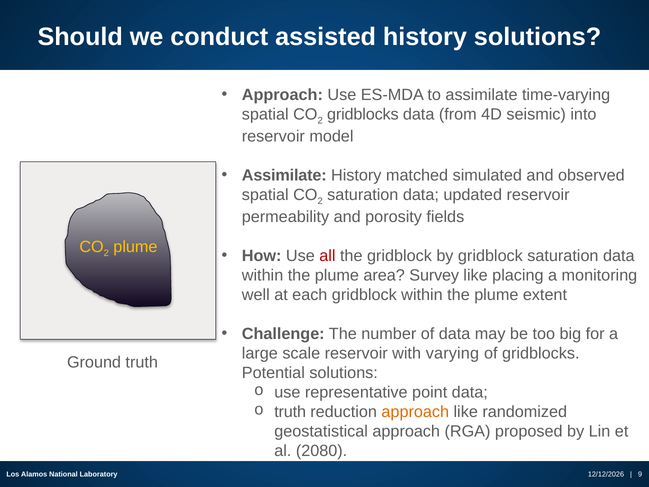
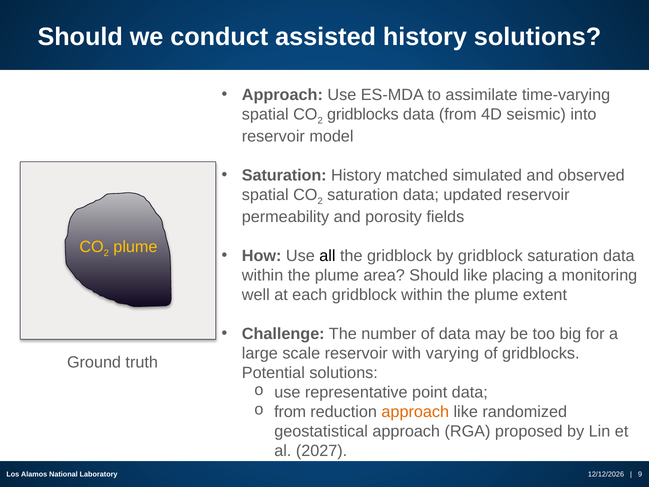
Assimilate at (284, 175): Assimilate -> Saturation
all colour: red -> black
area Survey: Survey -> Should
truth at (290, 412): truth -> from
2080: 2080 -> 2027
